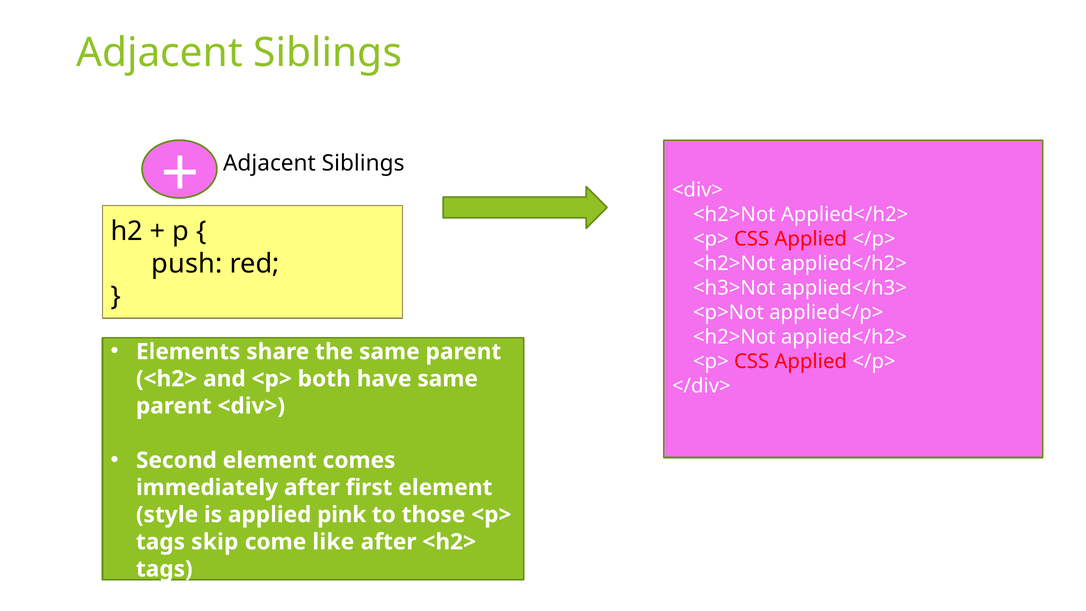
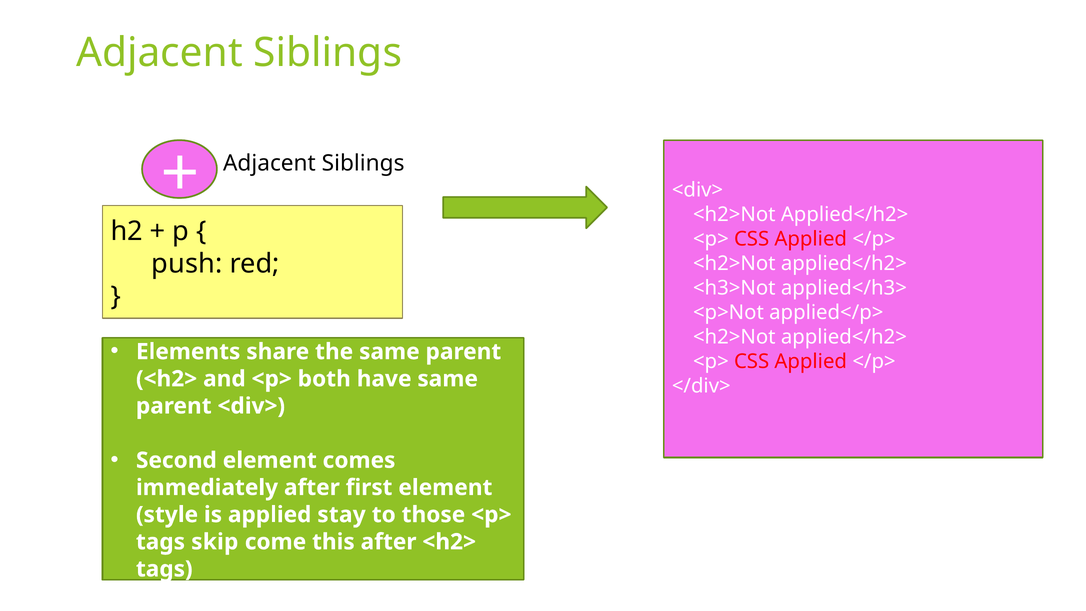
pink: pink -> stay
like: like -> this
